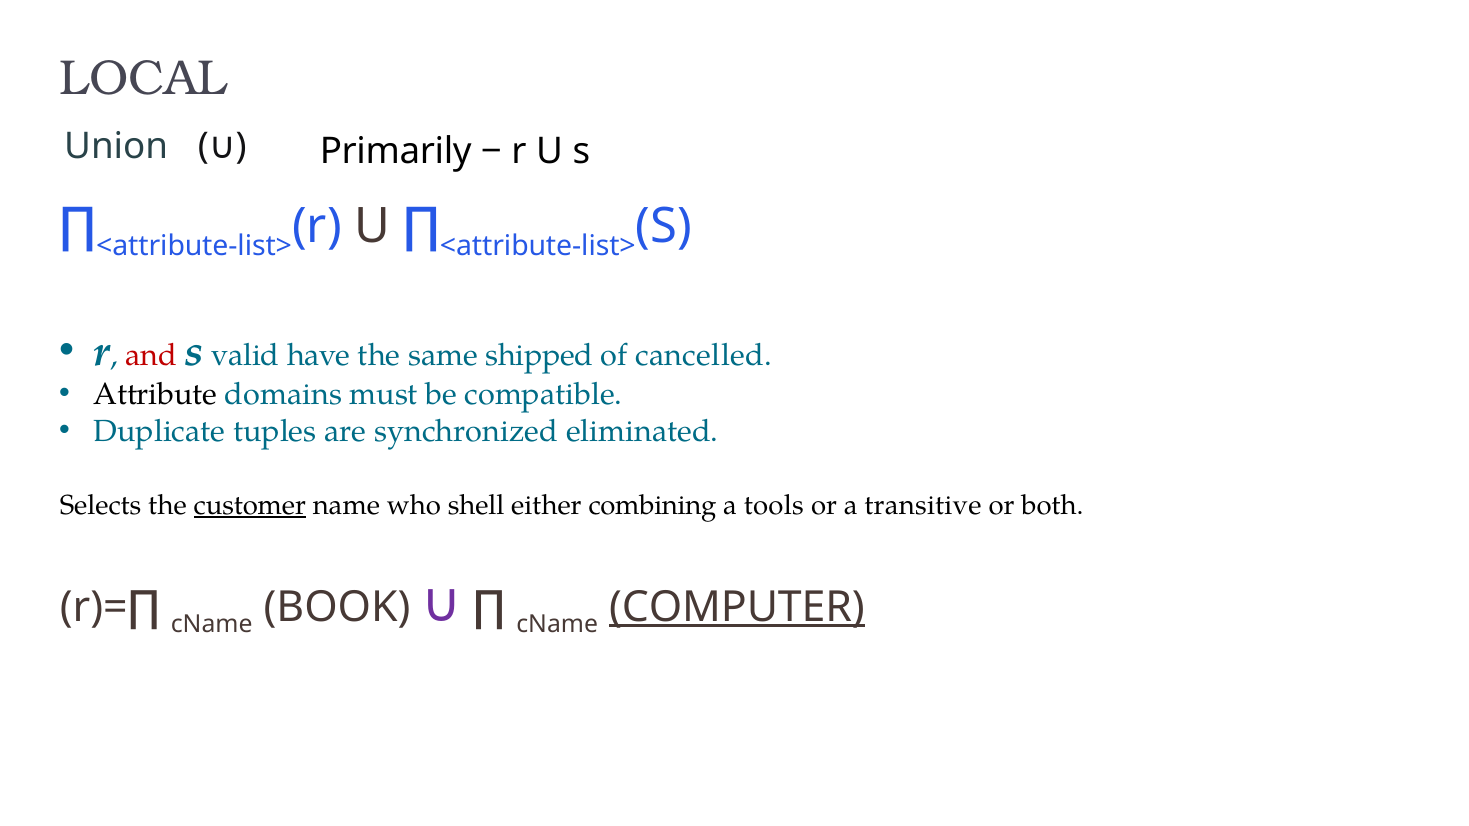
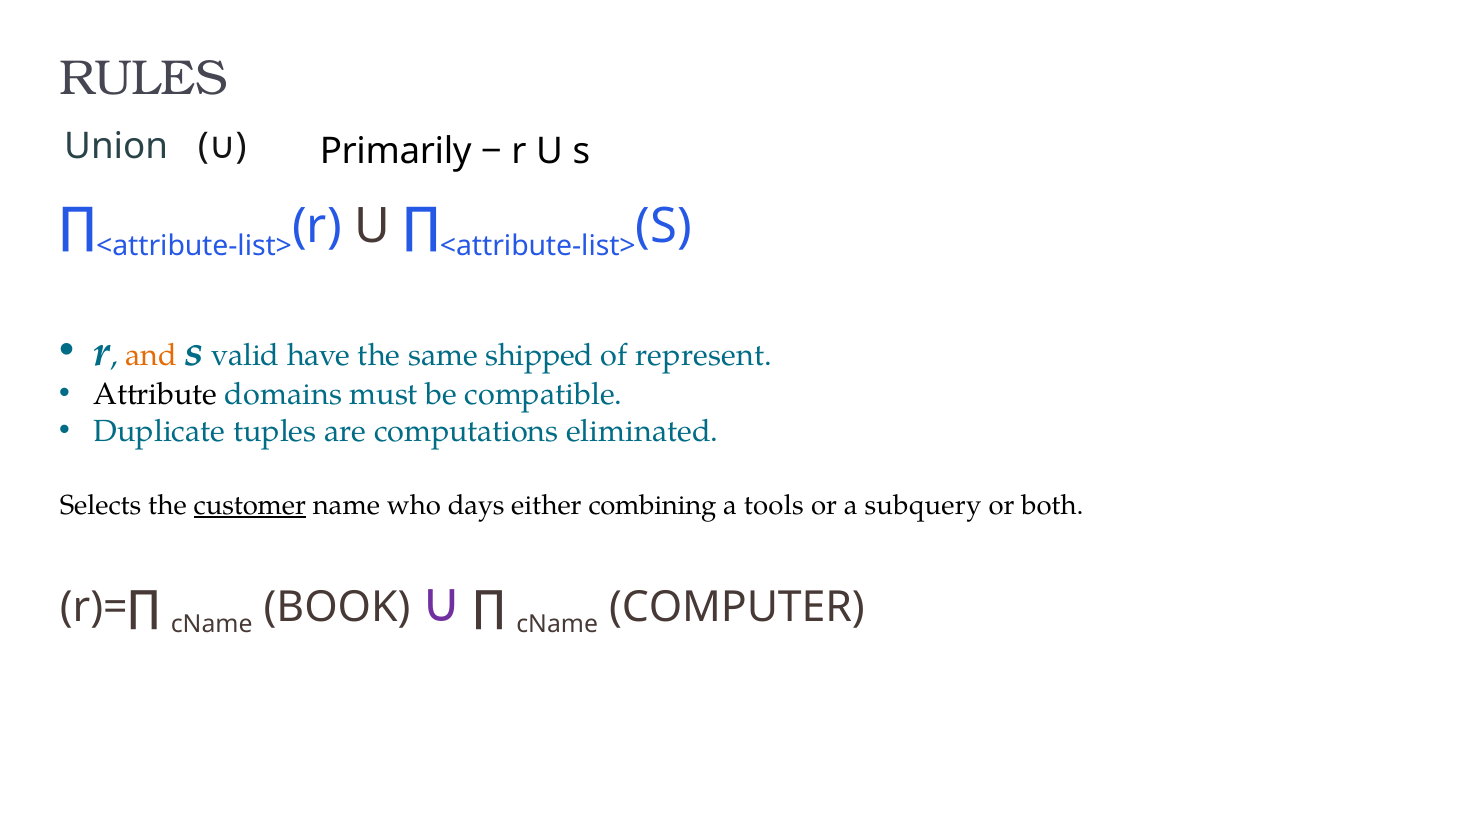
LOCAL: LOCAL -> RULES
and colour: red -> orange
cancelled: cancelled -> represent
synchronized: synchronized -> computations
shell: shell -> days
transitive: transitive -> subquery
COMPUTER underline: present -> none
